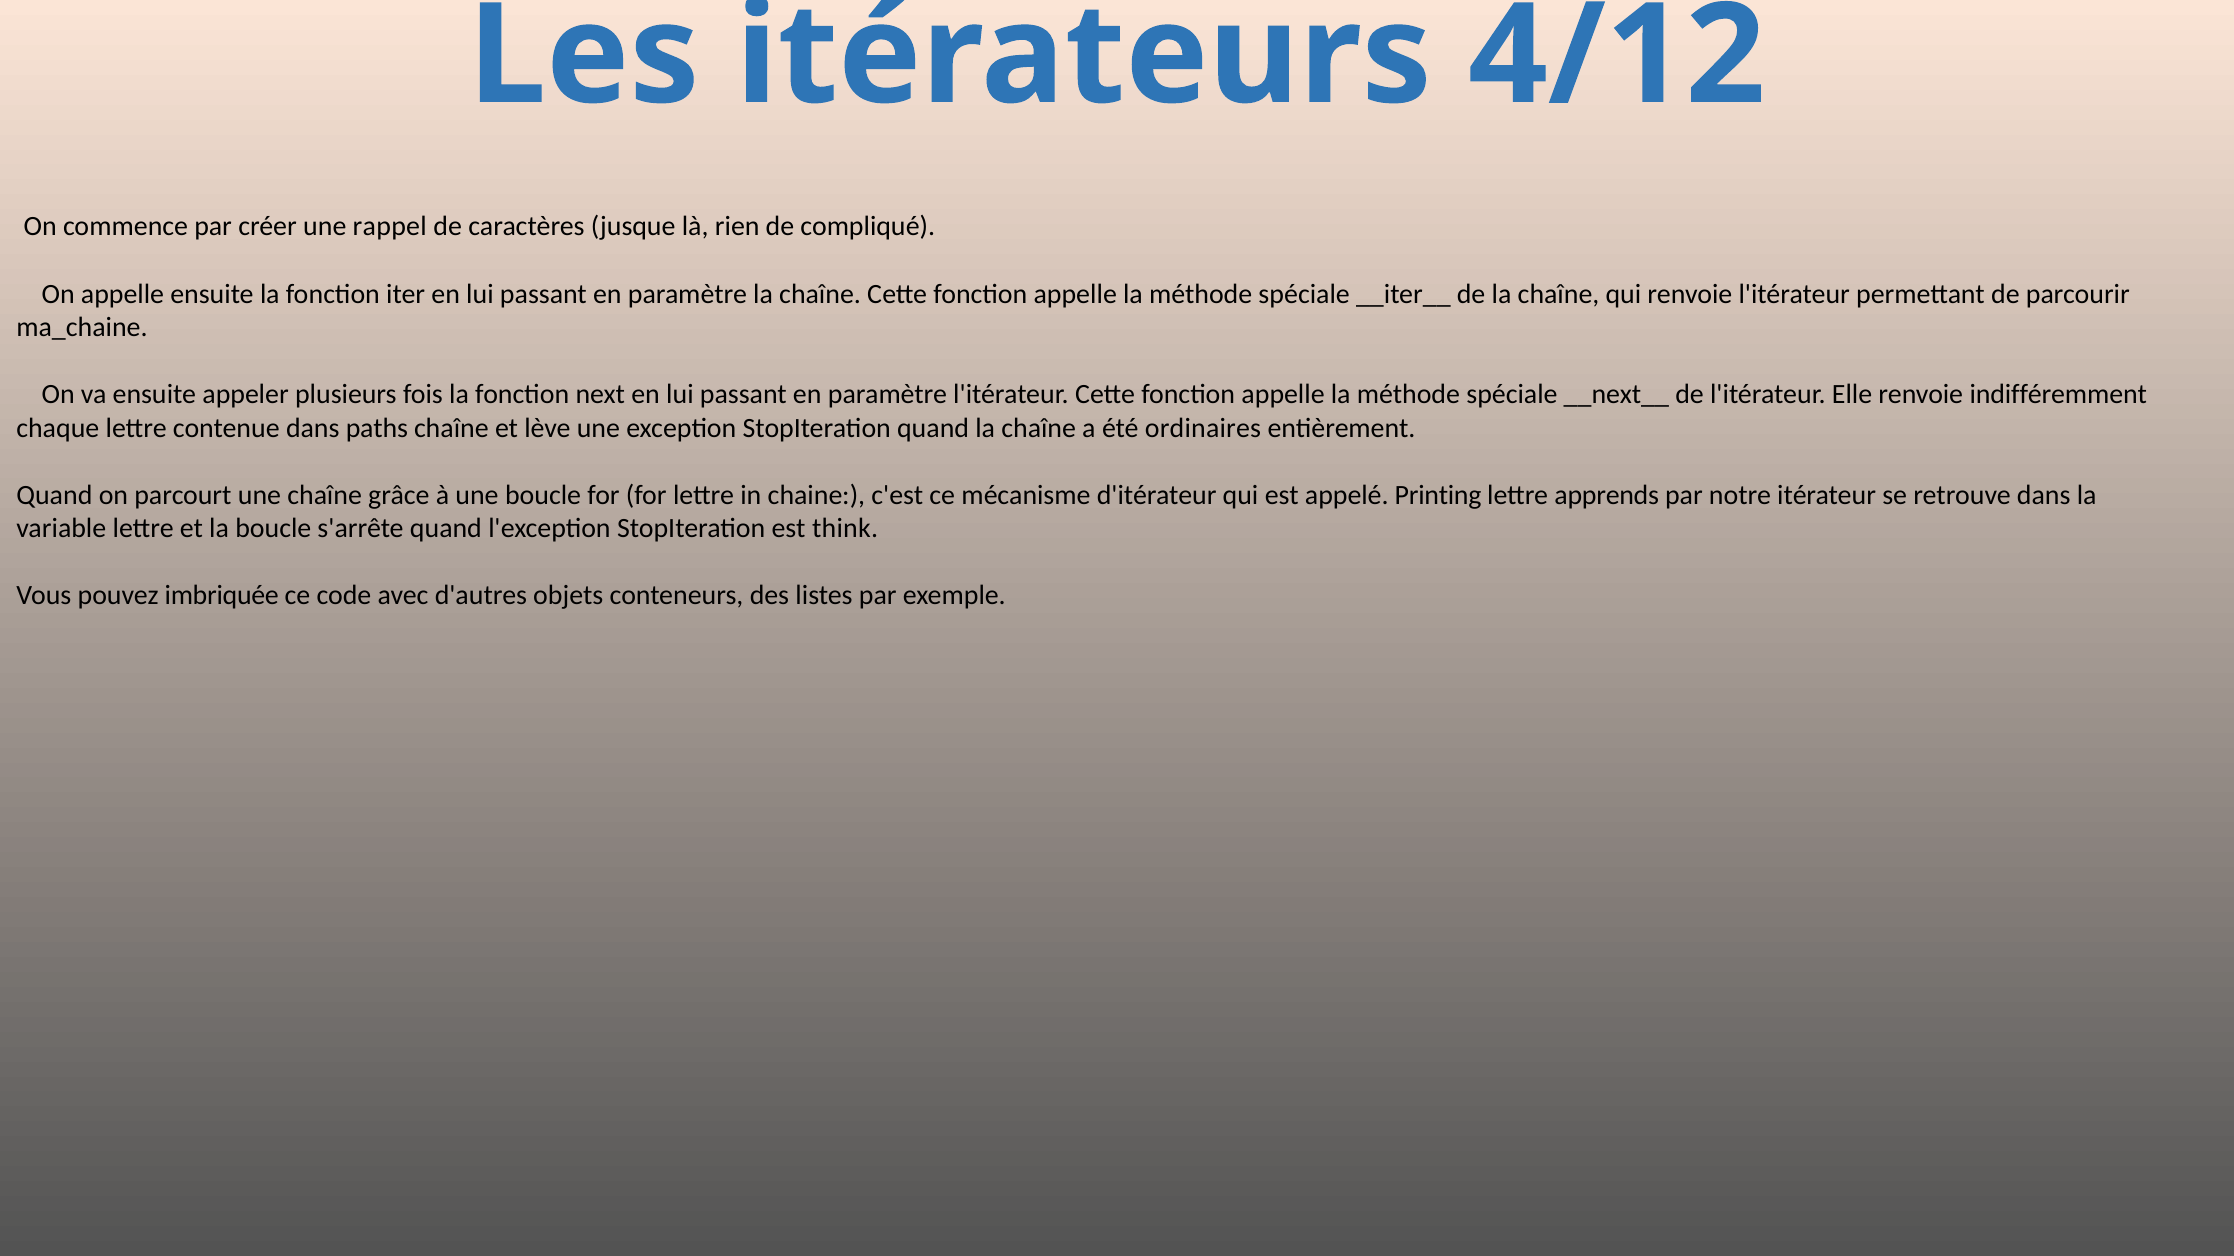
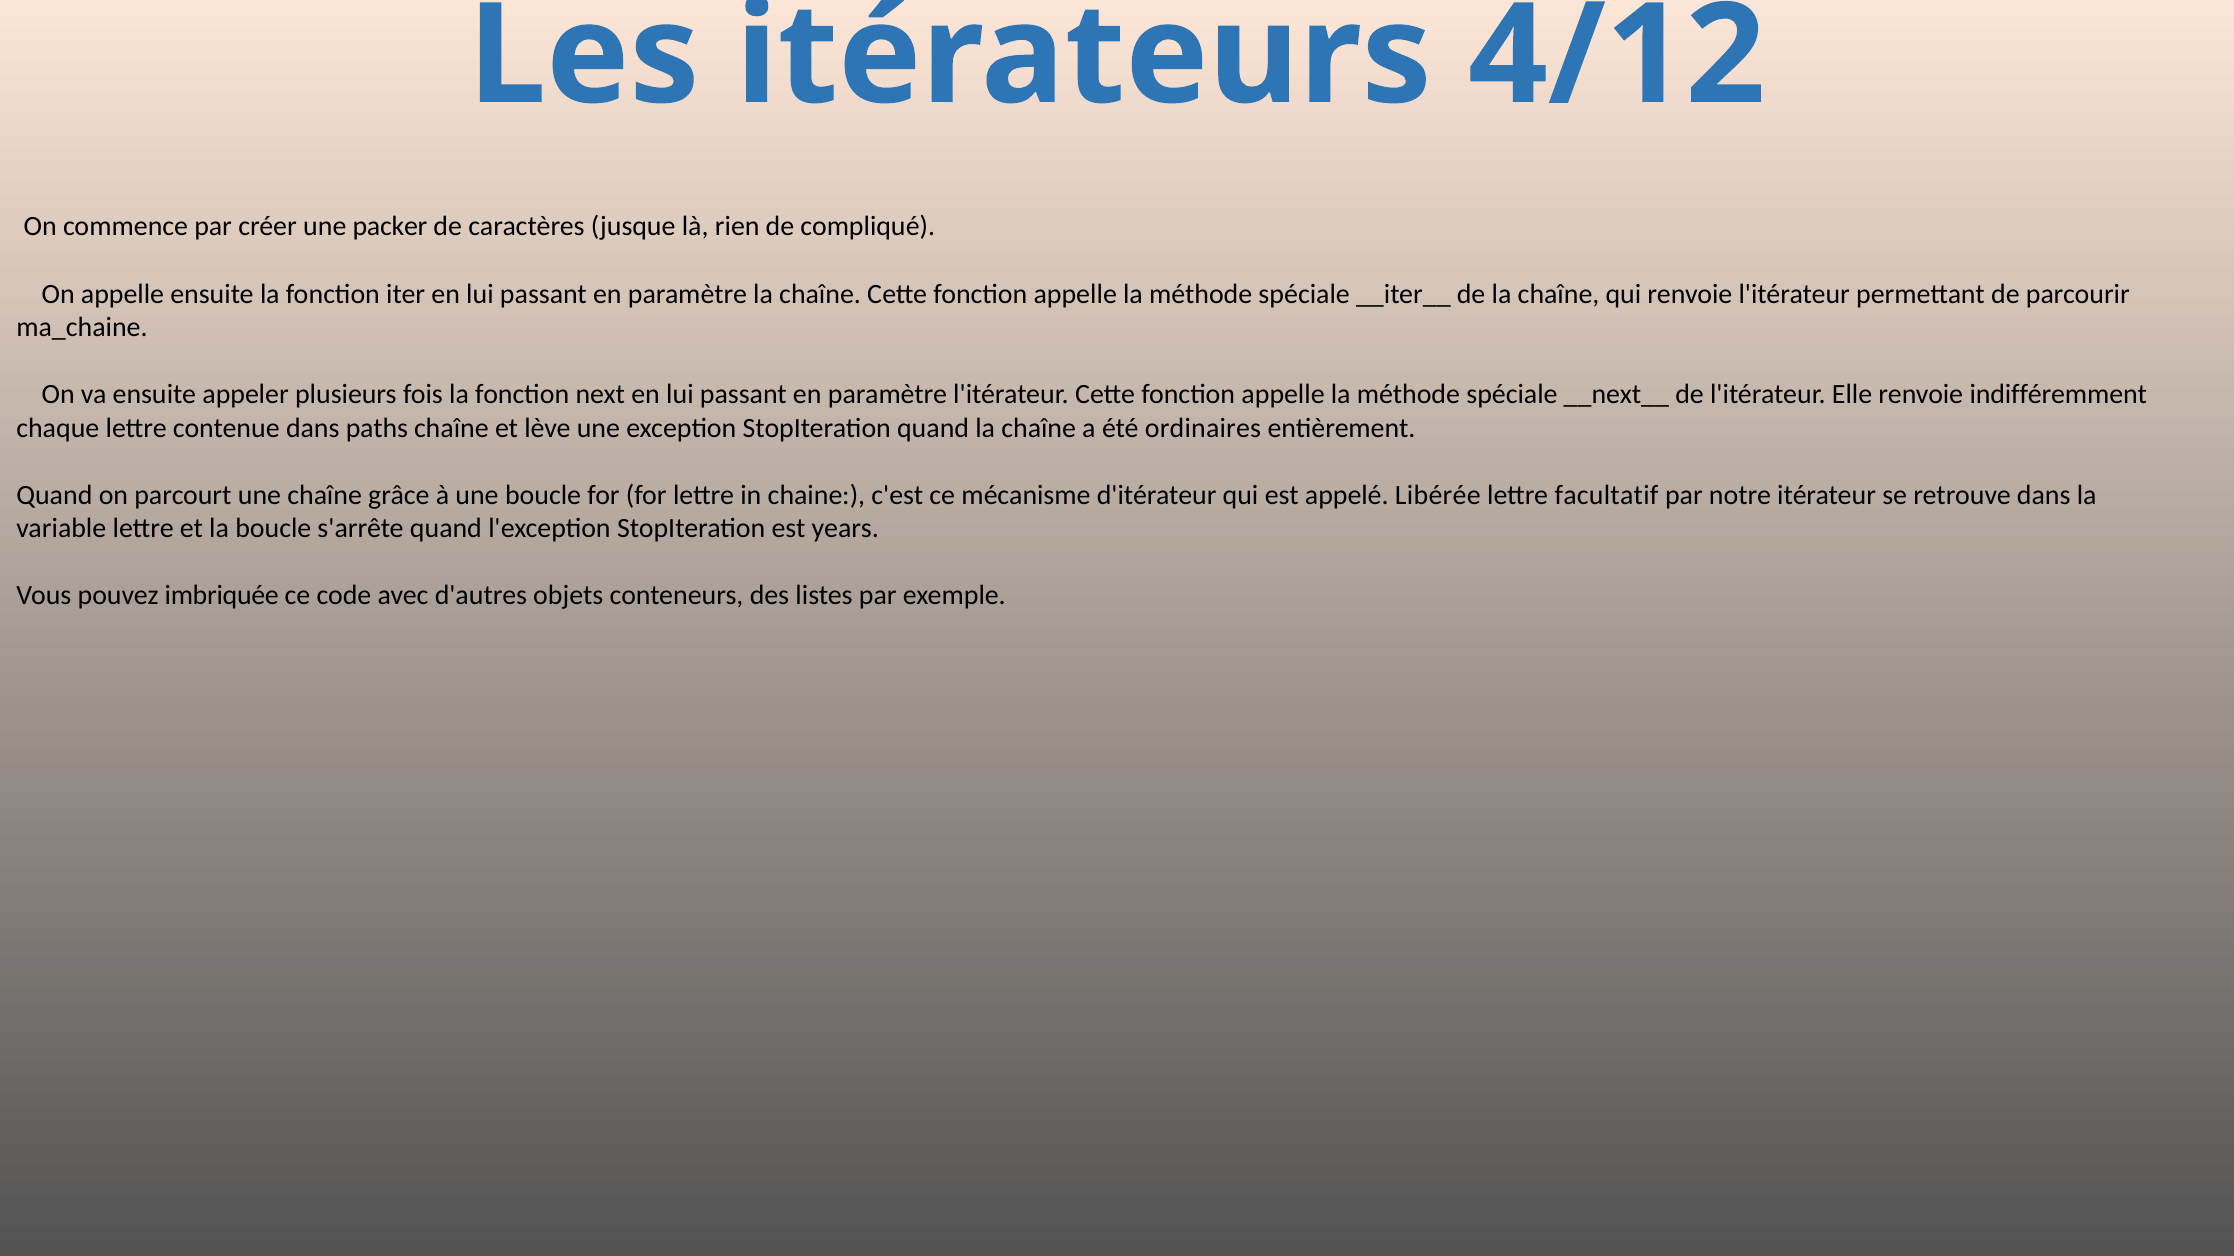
rappel: rappel -> packer
Printing: Printing -> Libérée
apprends: apprends -> facultatif
think: think -> years
